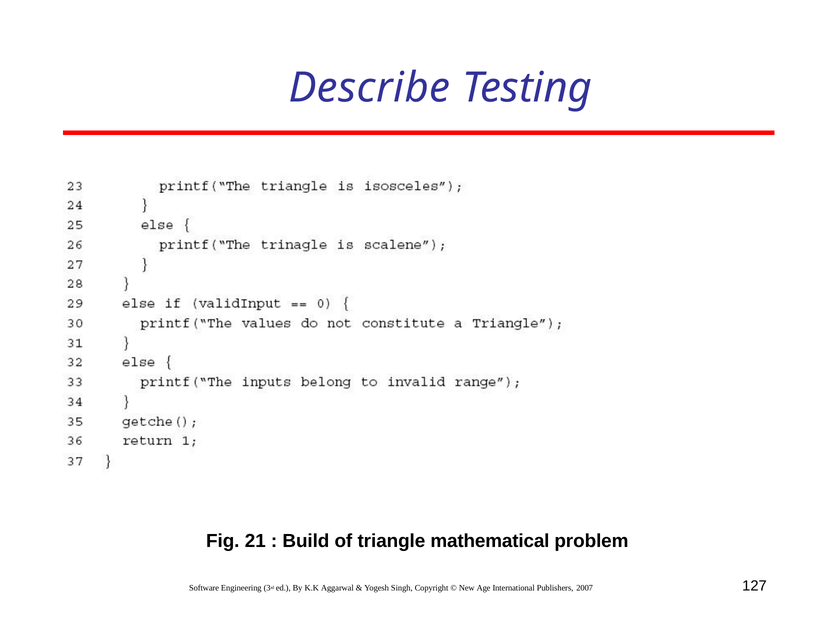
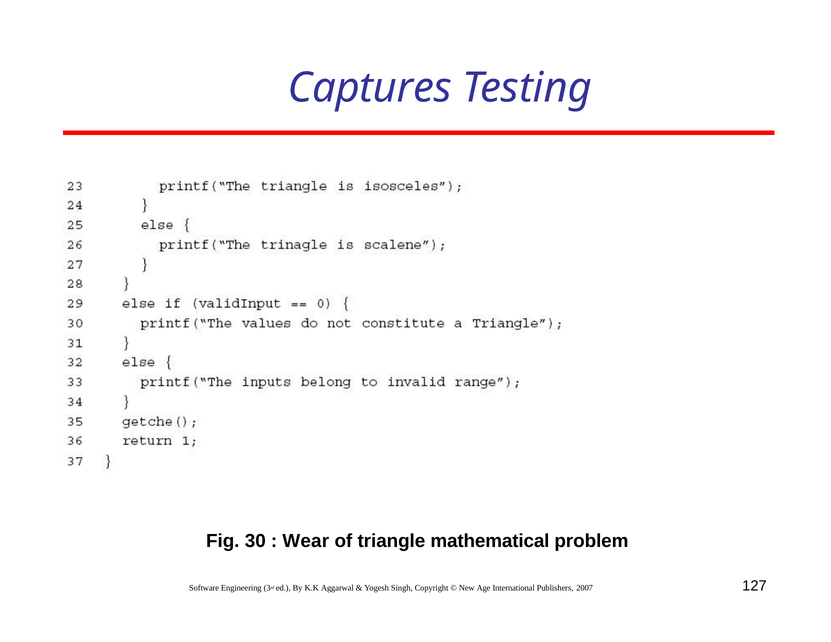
Describe: Describe -> Captures
21: 21 -> 30
Build: Build -> Wear
